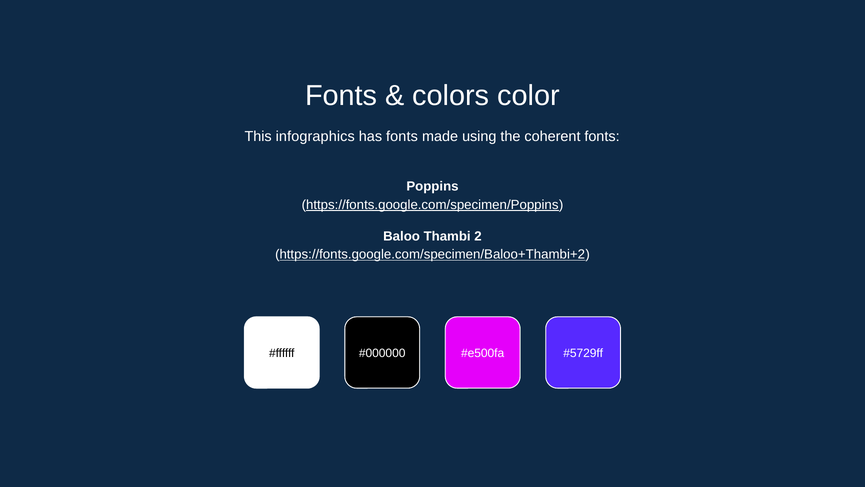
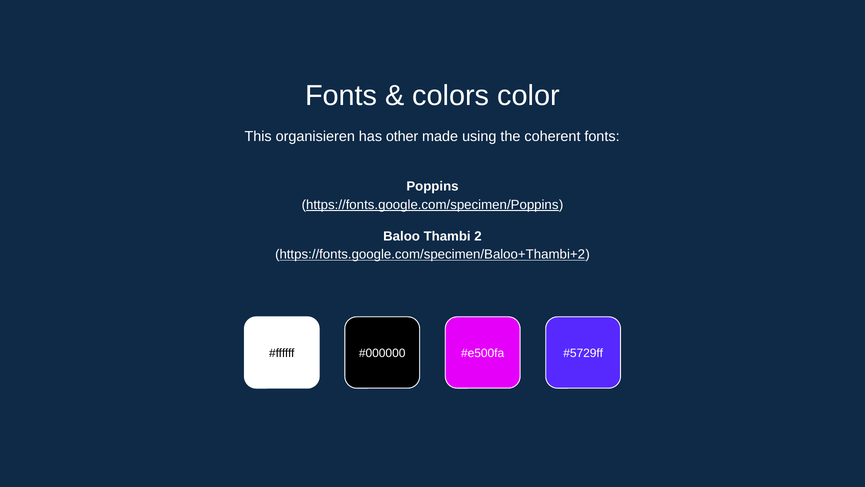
infographics: infographics -> organisieren
has fonts: fonts -> other
